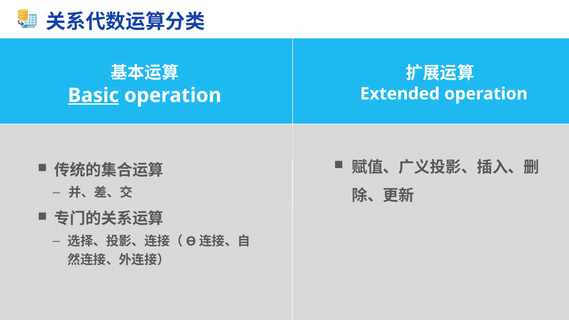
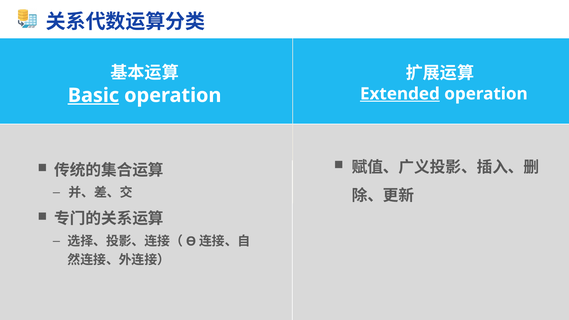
Extended underline: none -> present
